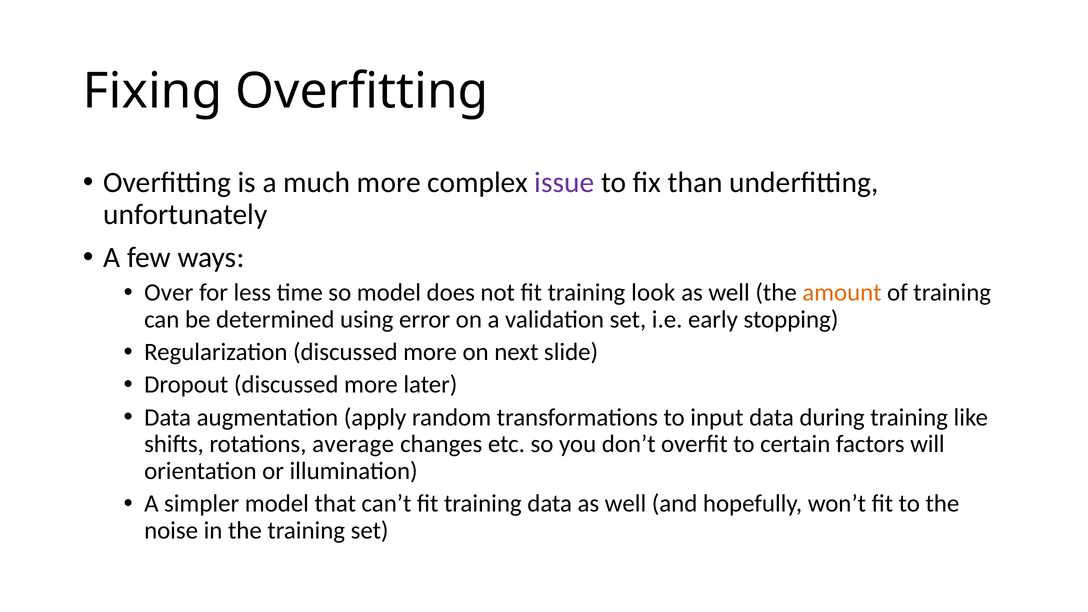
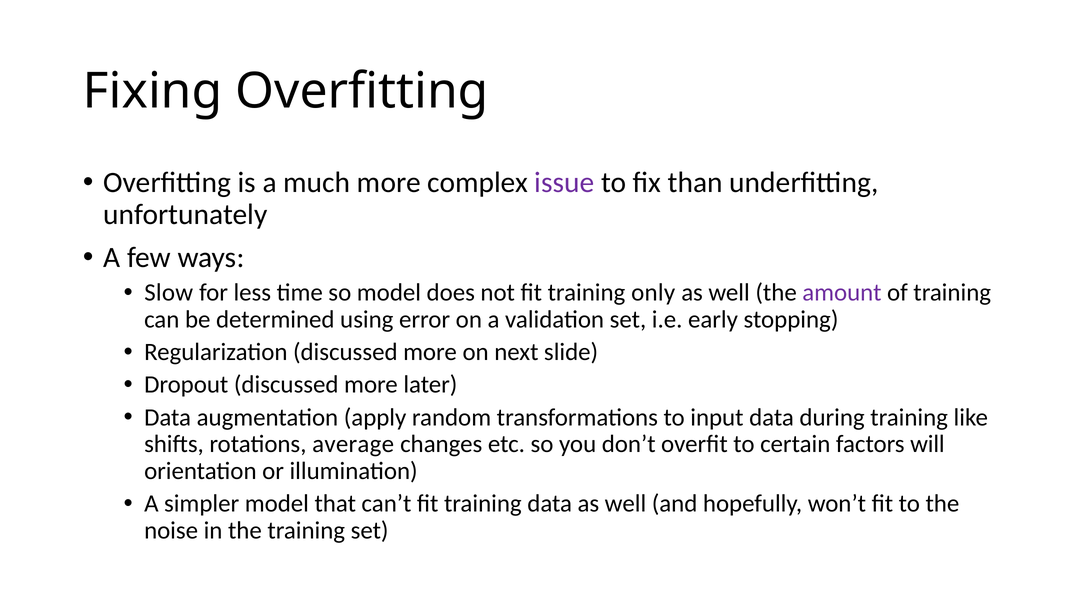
Over: Over -> Slow
look: look -> only
amount colour: orange -> purple
